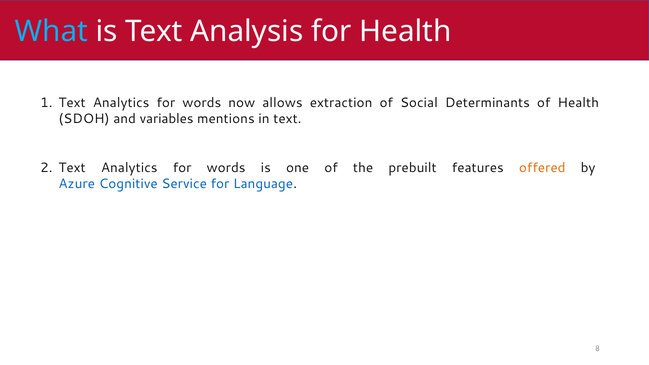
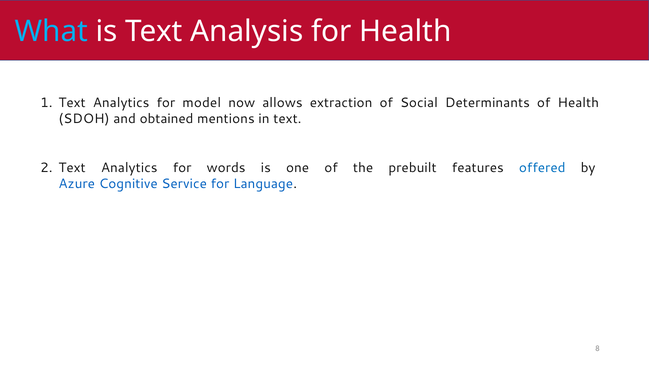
words at (202, 103): words -> model
variables: variables -> obtained
offered colour: orange -> blue
